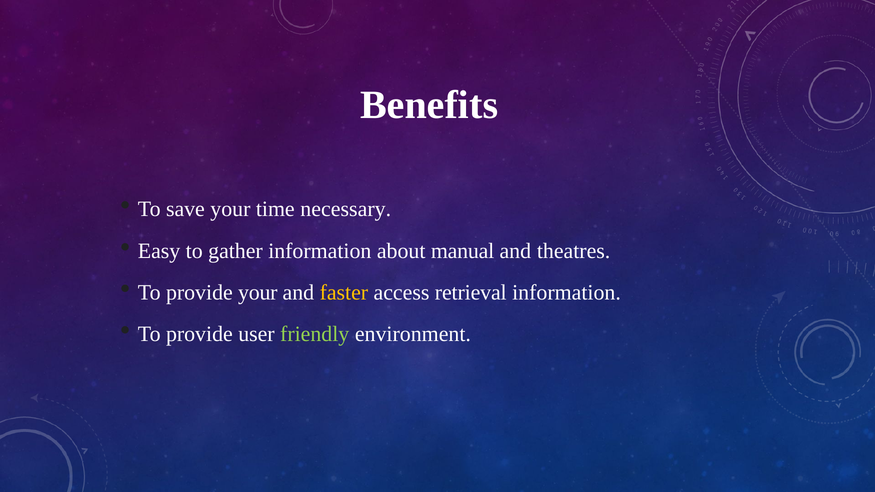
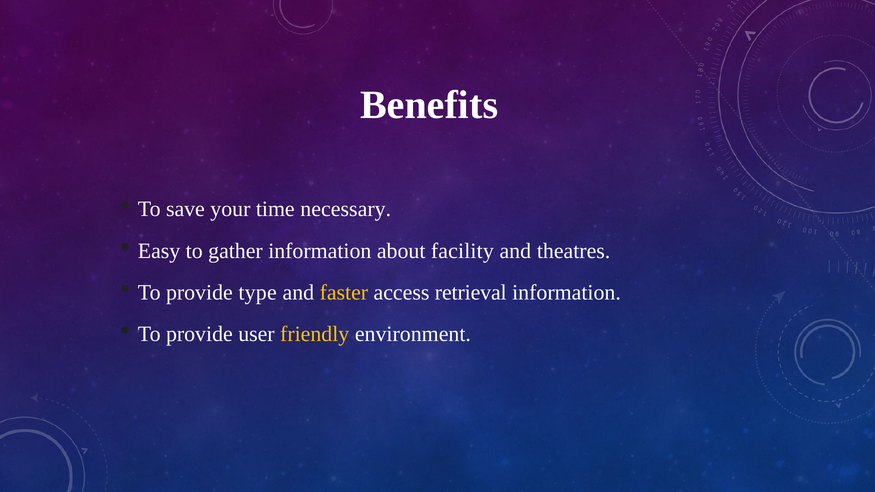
manual: manual -> facility
provide your: your -> type
friendly colour: light green -> yellow
